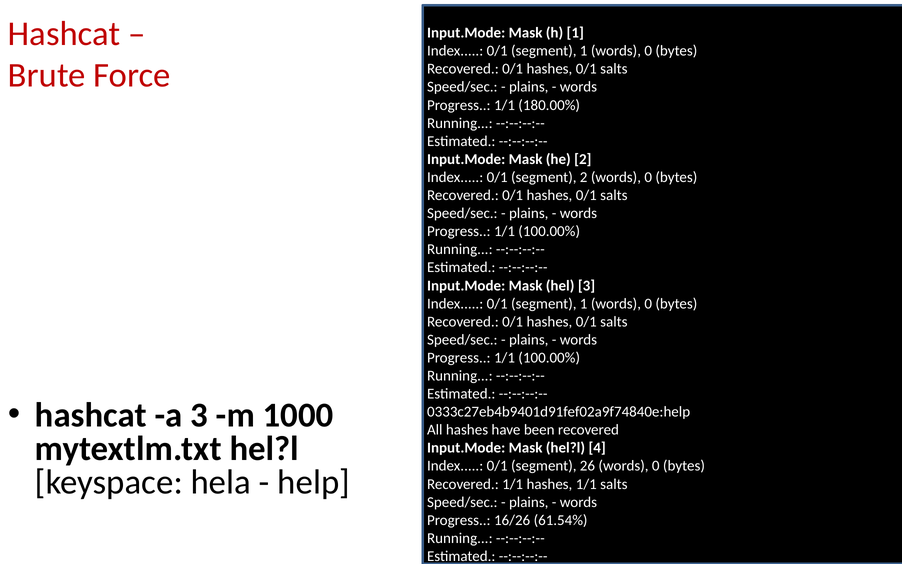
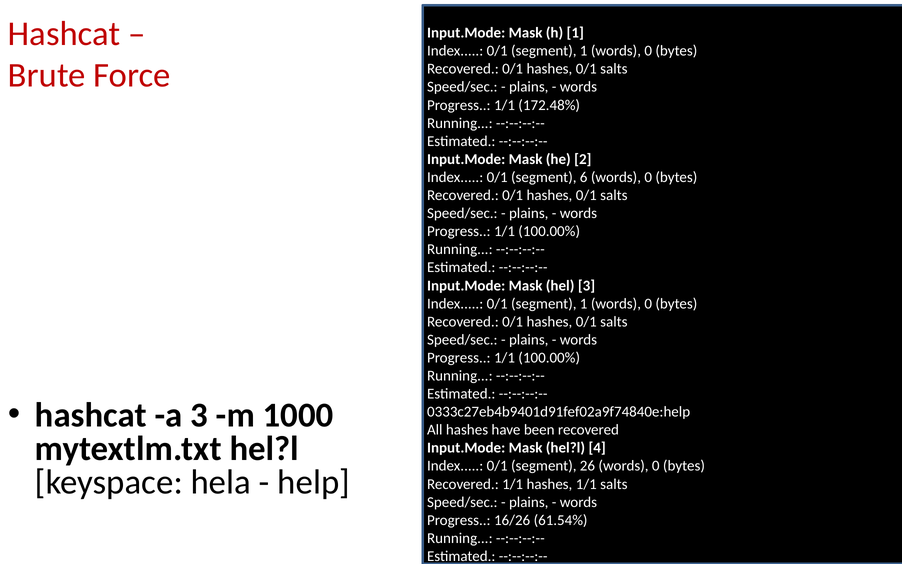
180.00%: 180.00% -> 172.48%
segment 2: 2 -> 6
